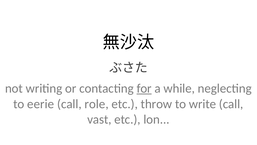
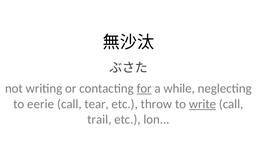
role: role -> tear
write underline: none -> present
vast: vast -> trail
